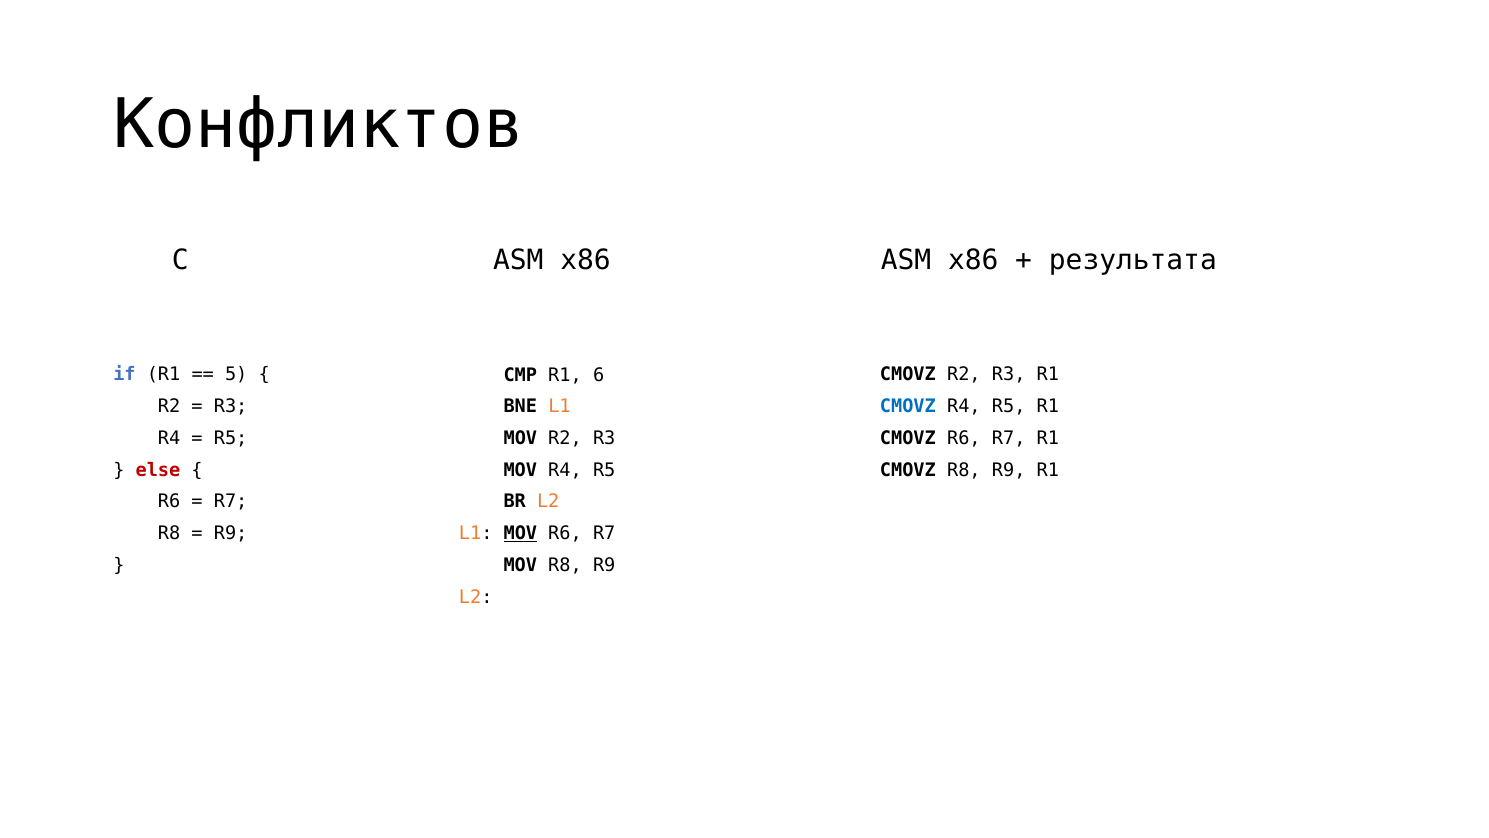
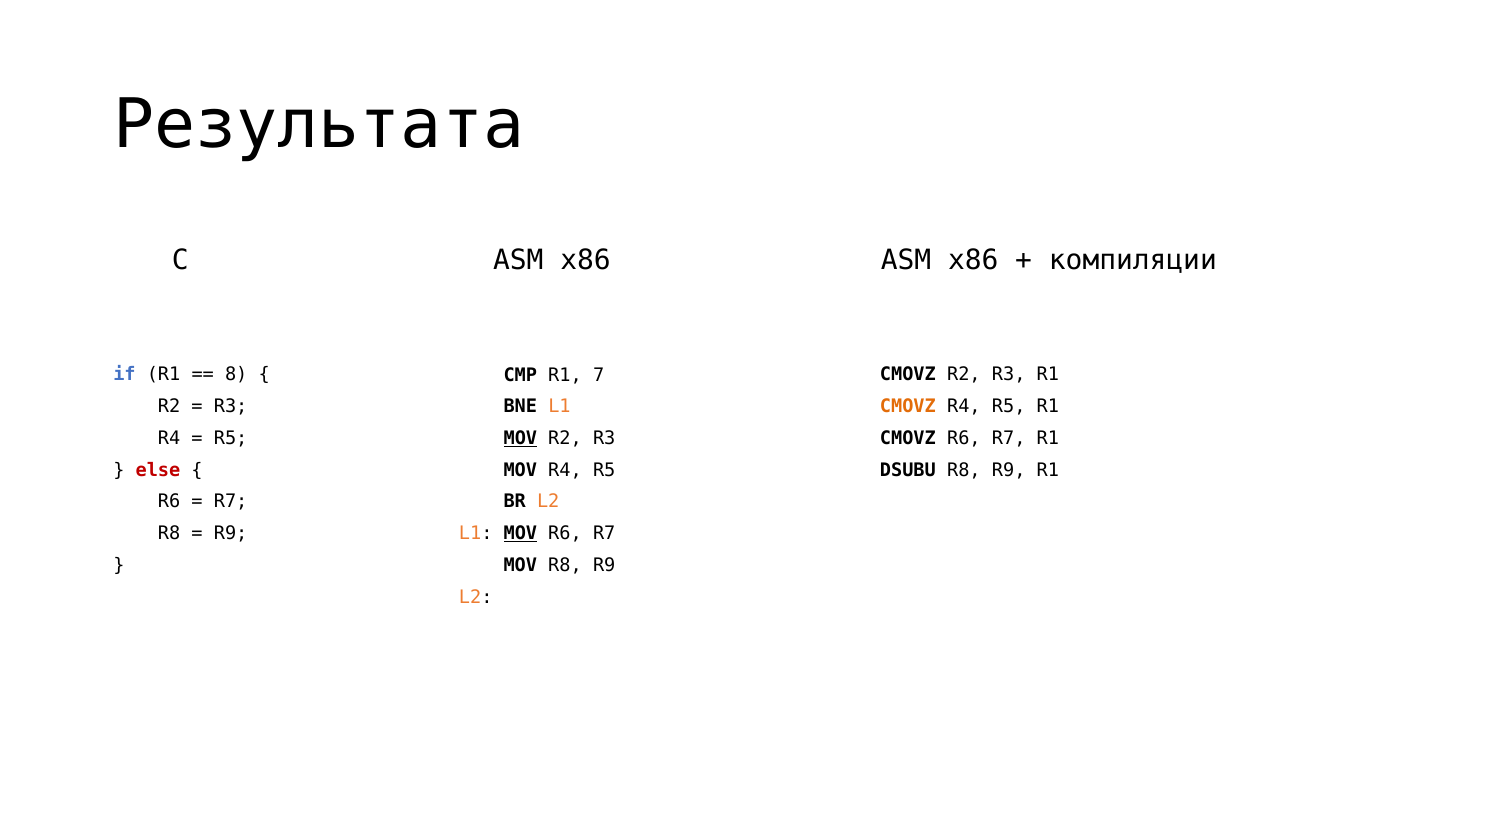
Конфликтов: Конфликтов -> Результата
результата: результата -> компиляции
5: 5 -> 8
6: 6 -> 7
CMOVZ at (908, 406) colour: blue -> orange
MOV at (520, 438) underline: none -> present
CMOVZ at (908, 470): CMOVZ -> DSUBU
